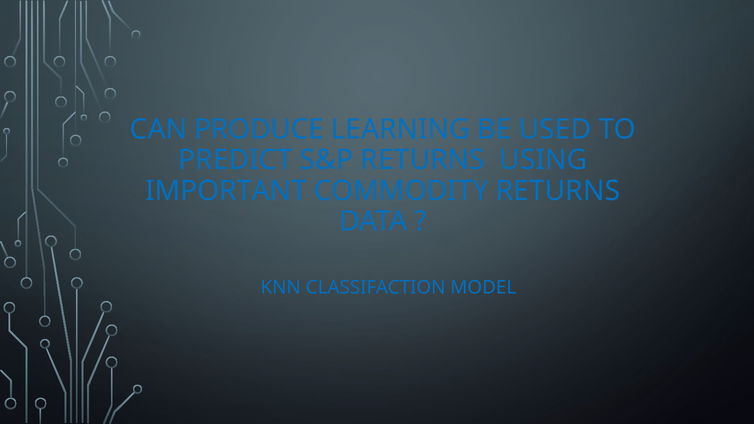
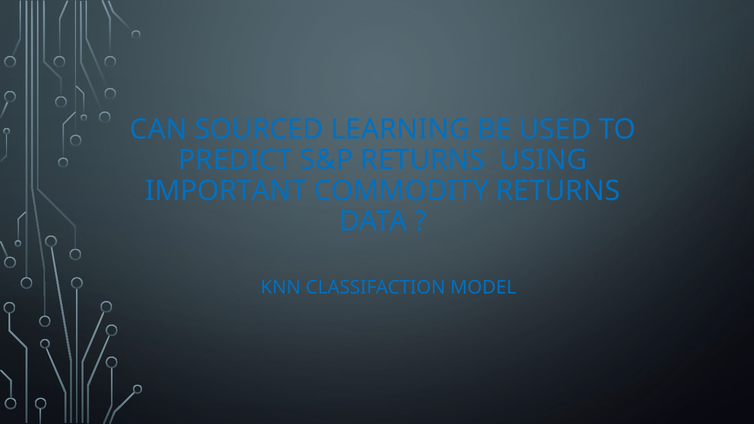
PRODUCE: PRODUCE -> SOURCED
